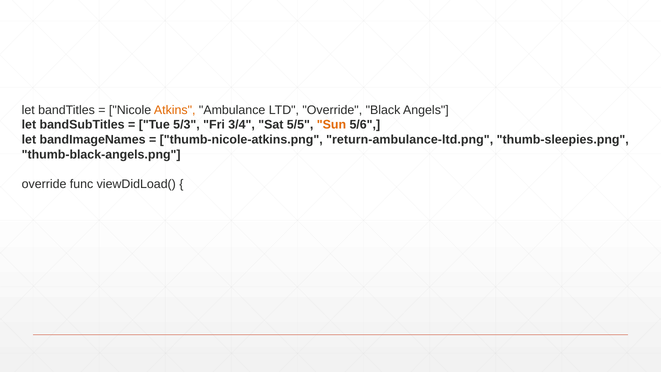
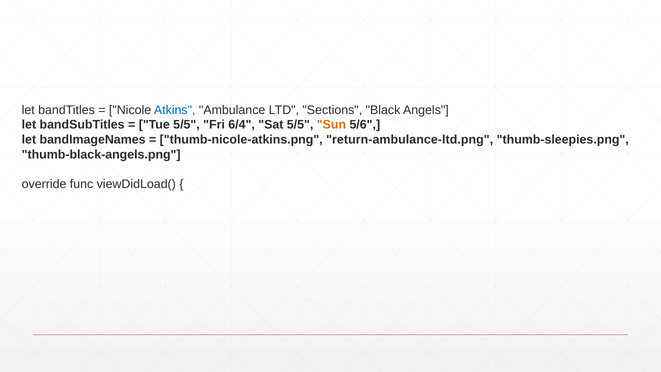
Atkins colour: orange -> blue
LTD Override: Override -> Sections
Tue 5/3: 5/3 -> 5/5
3/4: 3/4 -> 6/4
